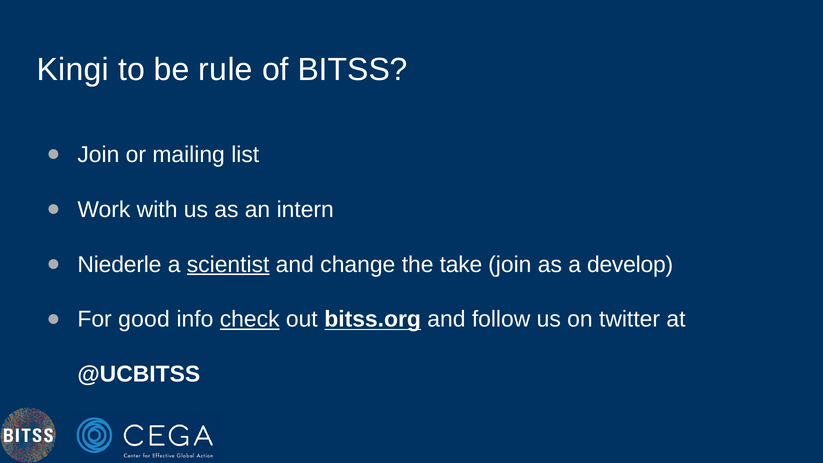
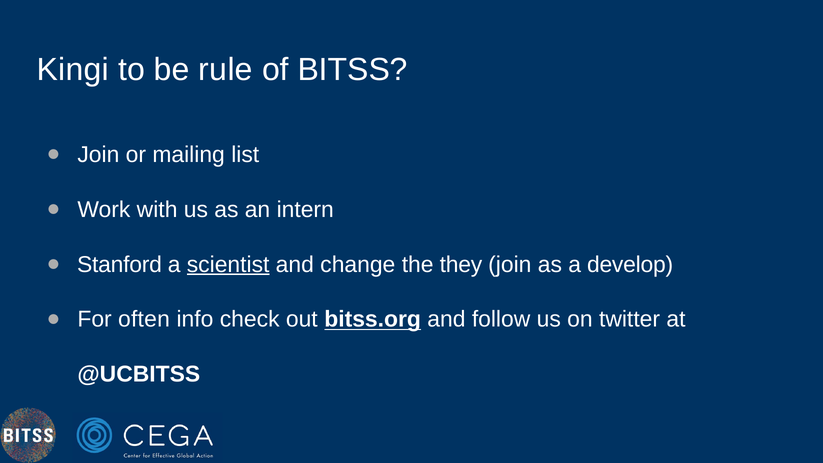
Niederle: Niederle -> Stanford
take: take -> they
good: good -> often
check underline: present -> none
